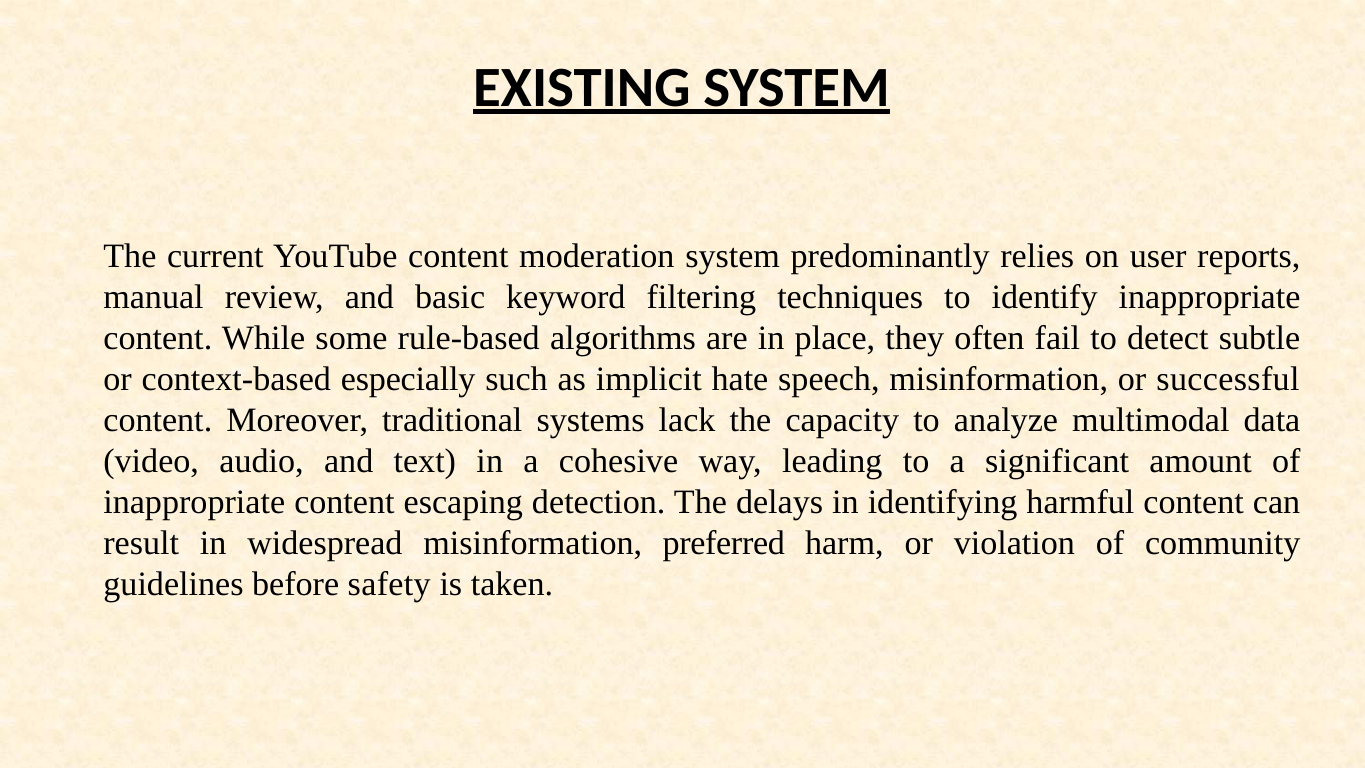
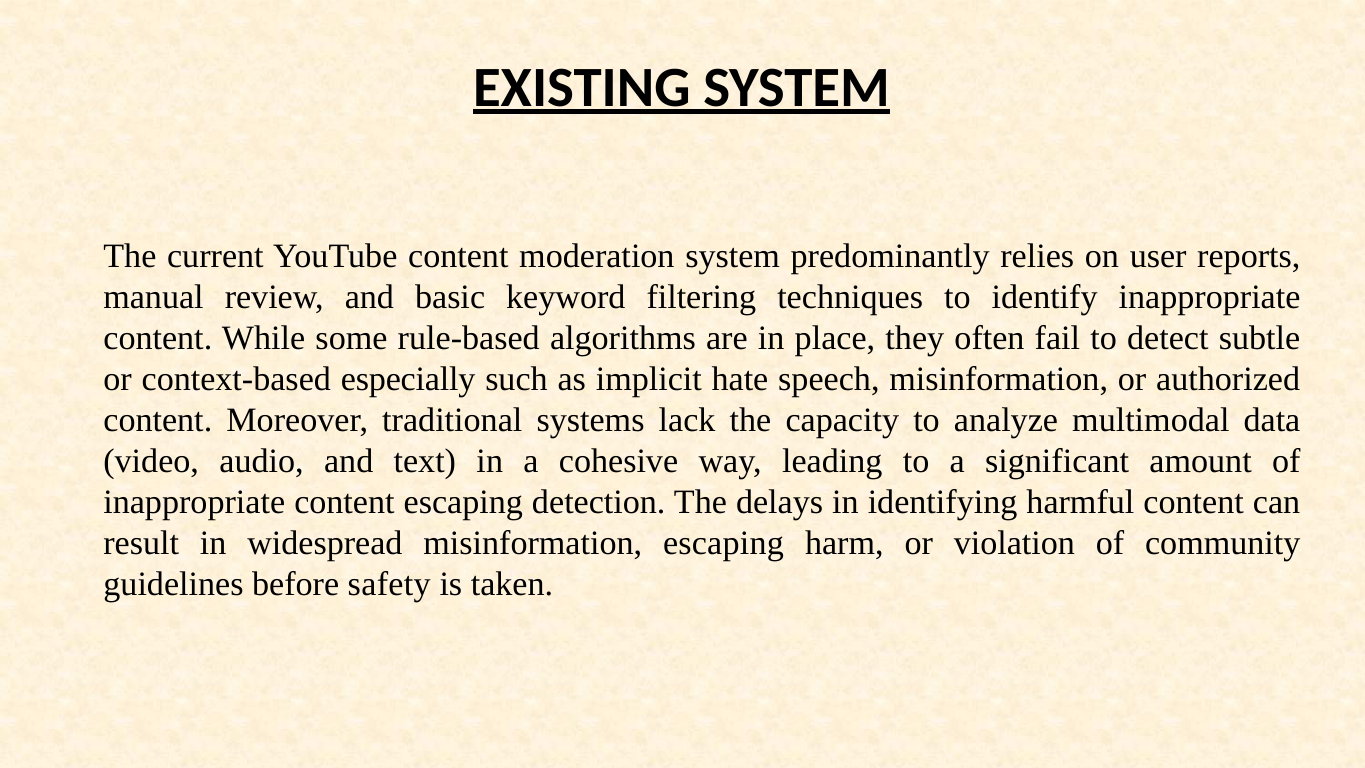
successful: successful -> authorized
misinformation preferred: preferred -> escaping
